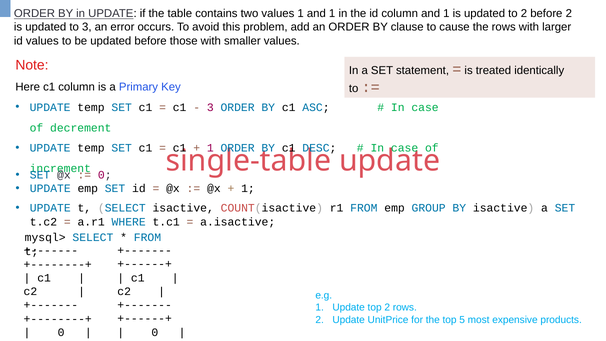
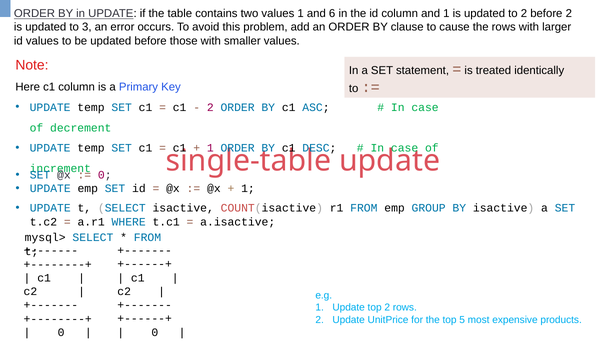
1 and 1: 1 -> 6
3 at (210, 107): 3 -> 2
